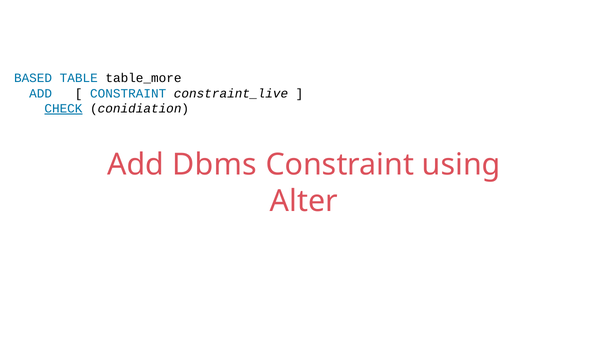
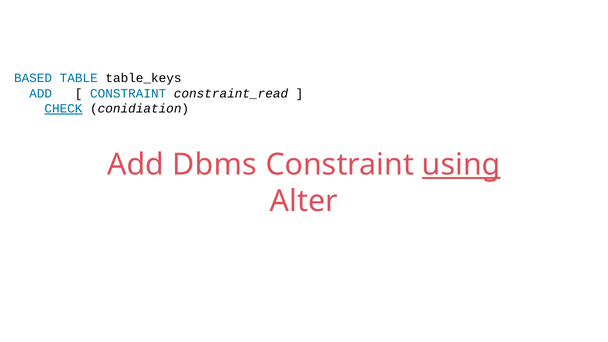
table_more: table_more -> table_keys
constraint_live: constraint_live -> constraint_read
using underline: none -> present
